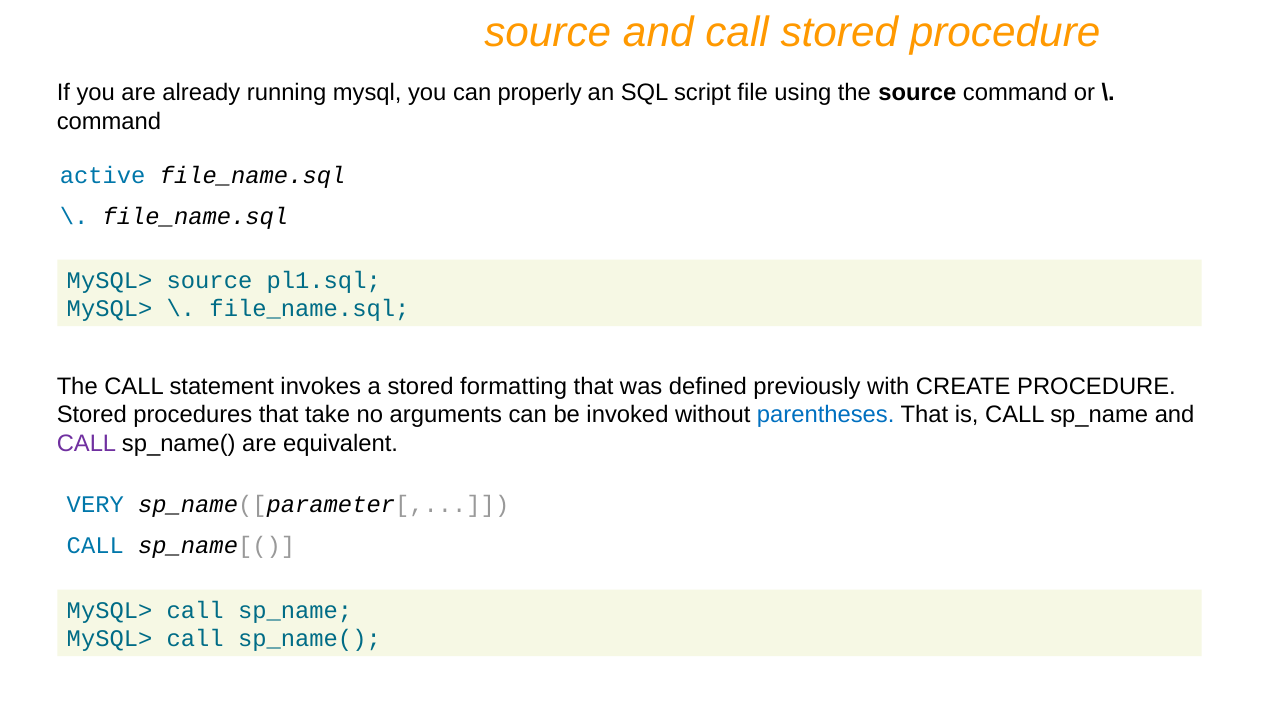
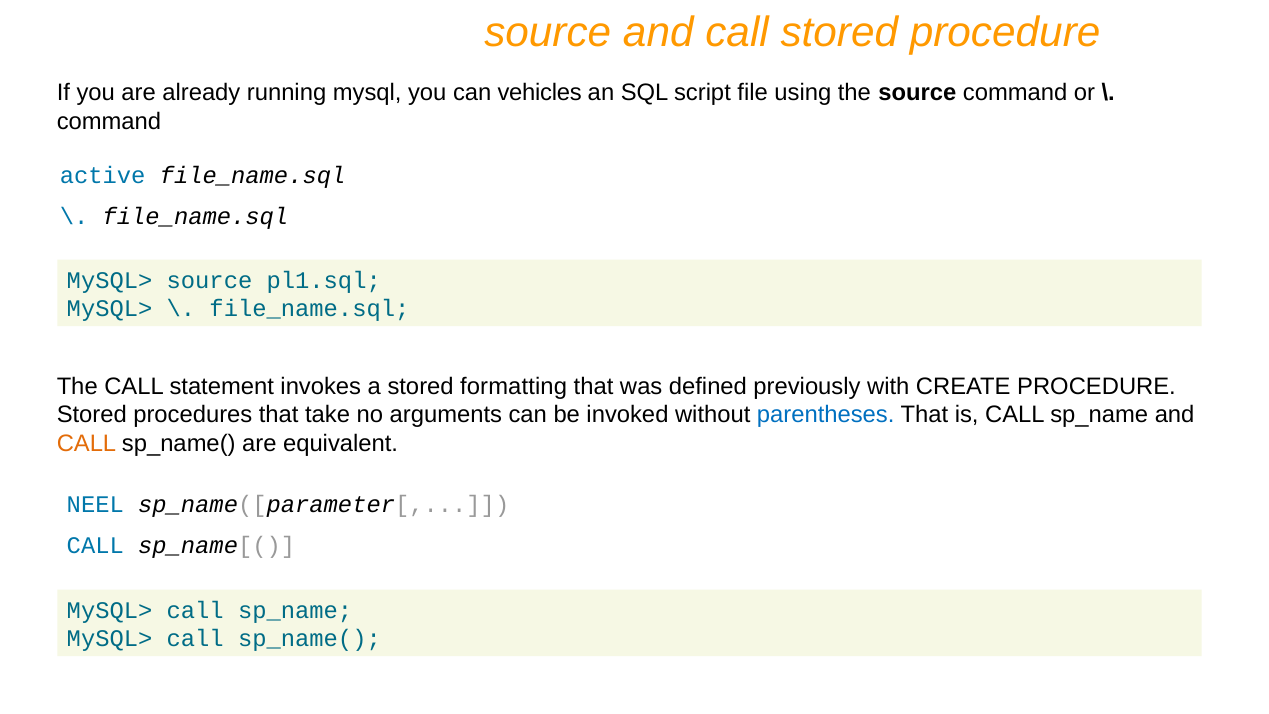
properly: properly -> vehicles
CALL at (87, 443) colour: purple -> orange
VERY: VERY -> NEEL
